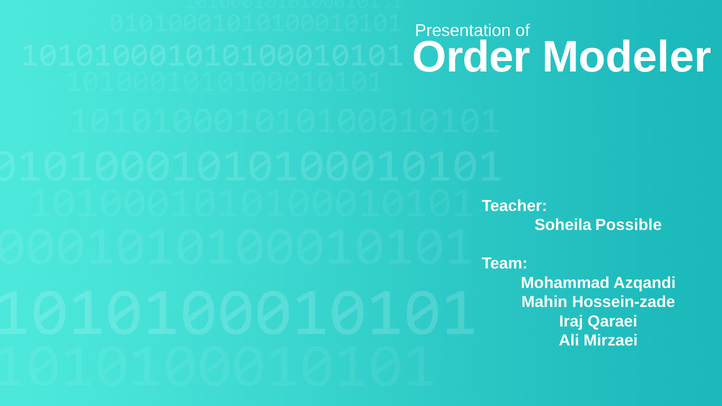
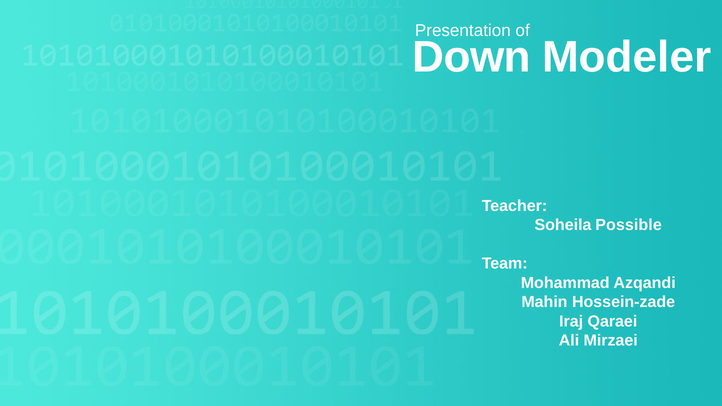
Order: Order -> Down
